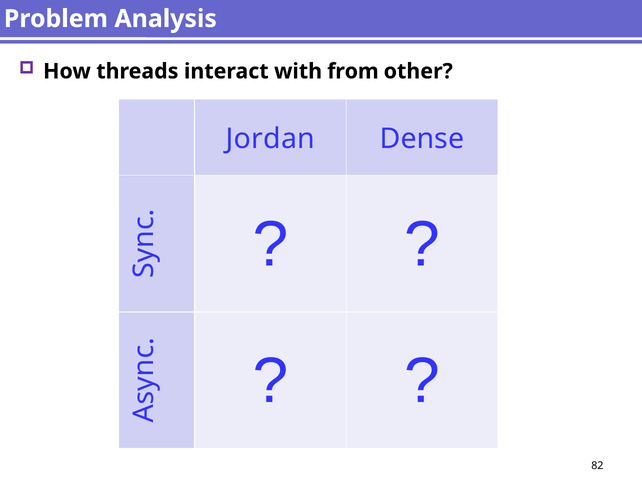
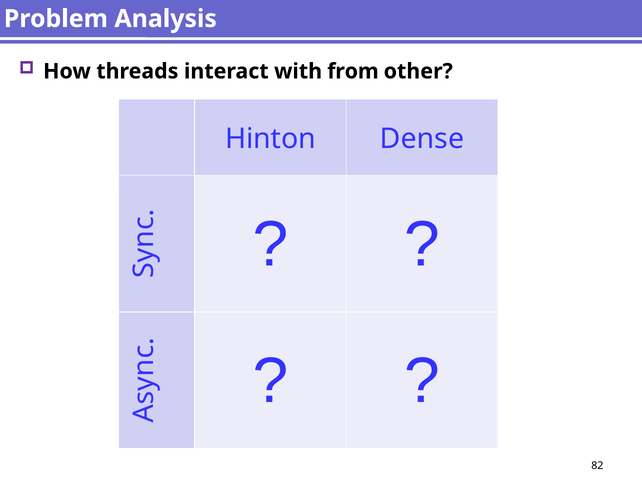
Jordan: Jordan -> Hinton
